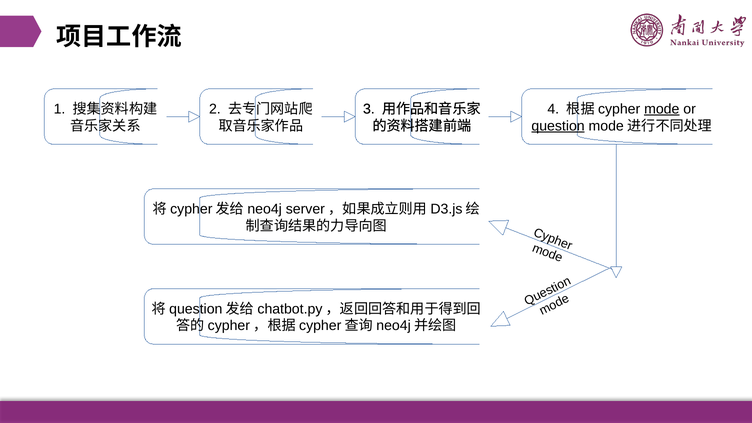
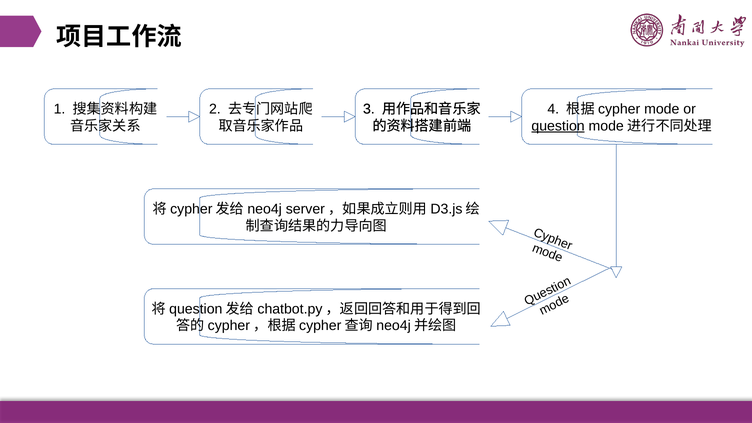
mode underline: present -> none
